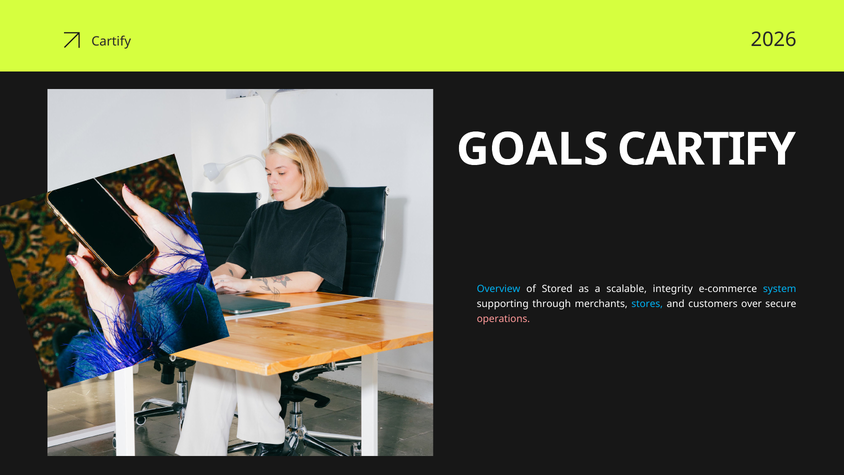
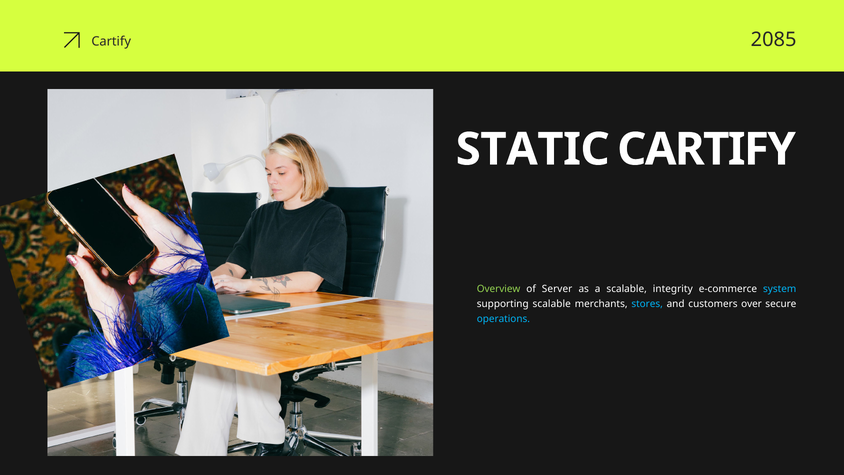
2026: 2026 -> 2085
GOALS: GOALS -> STATIC
Overview colour: light blue -> light green
Stored: Stored -> Server
supporting through: through -> scalable
operations colour: pink -> light blue
